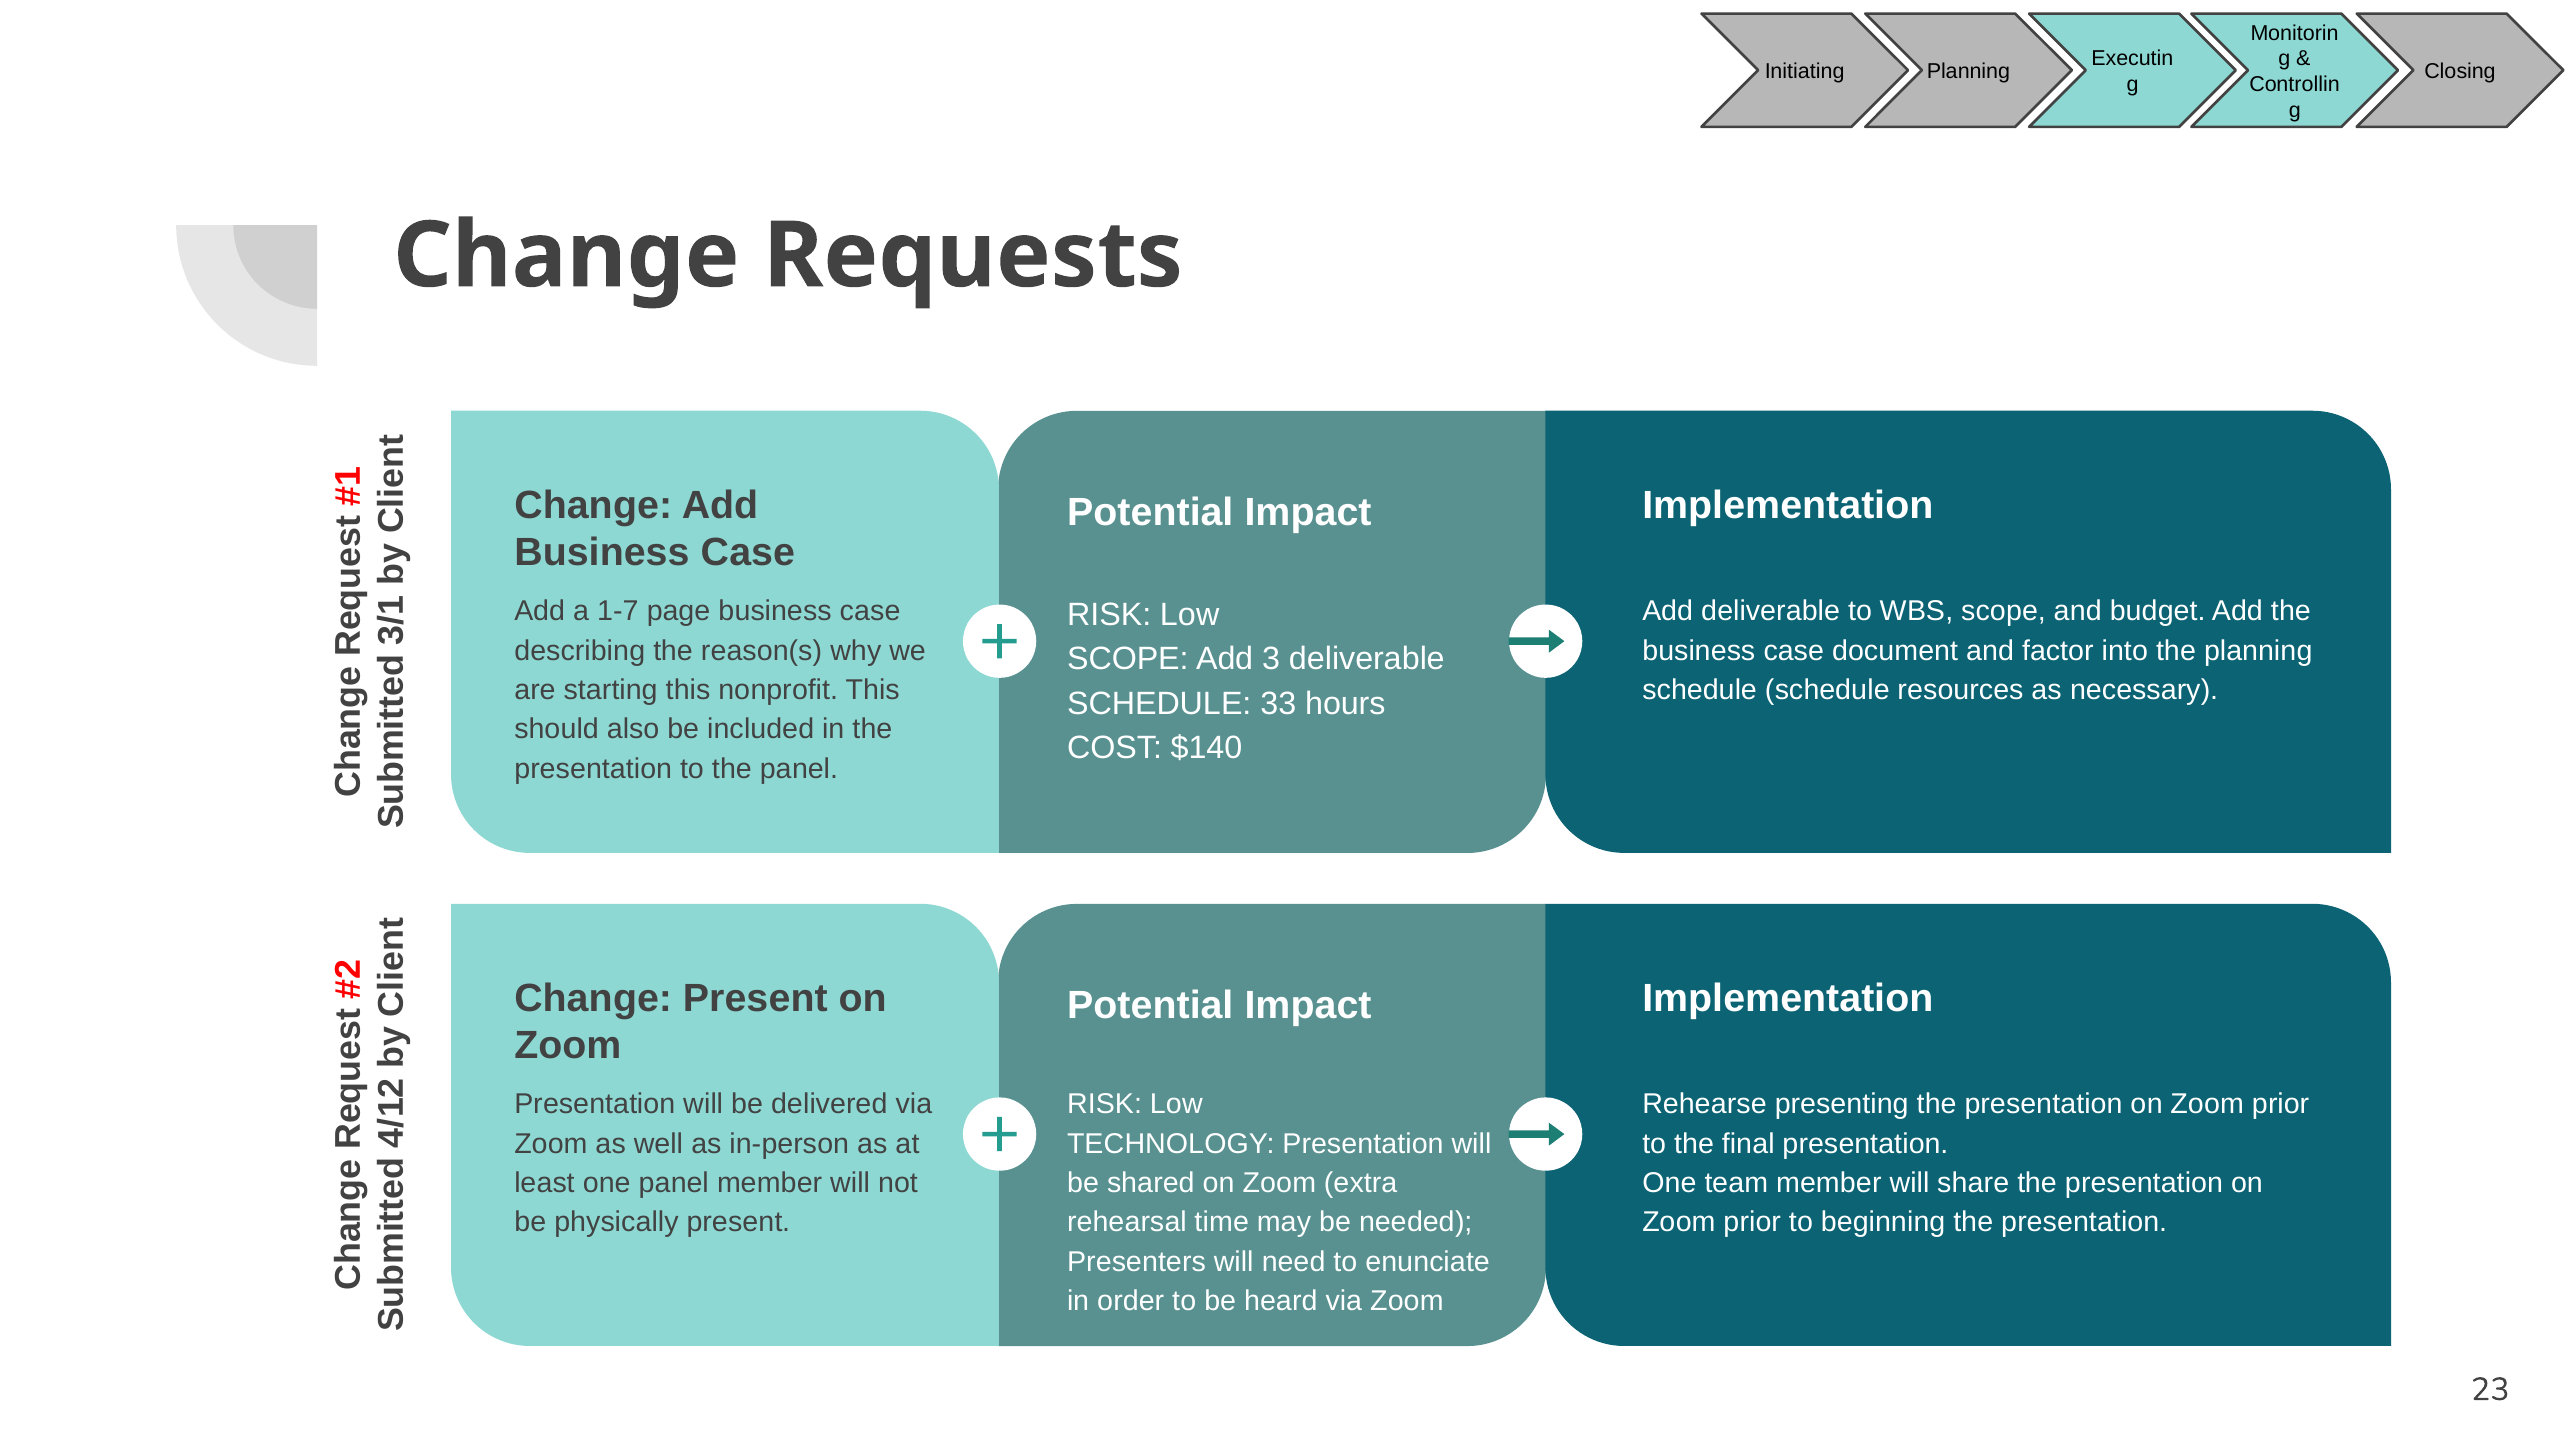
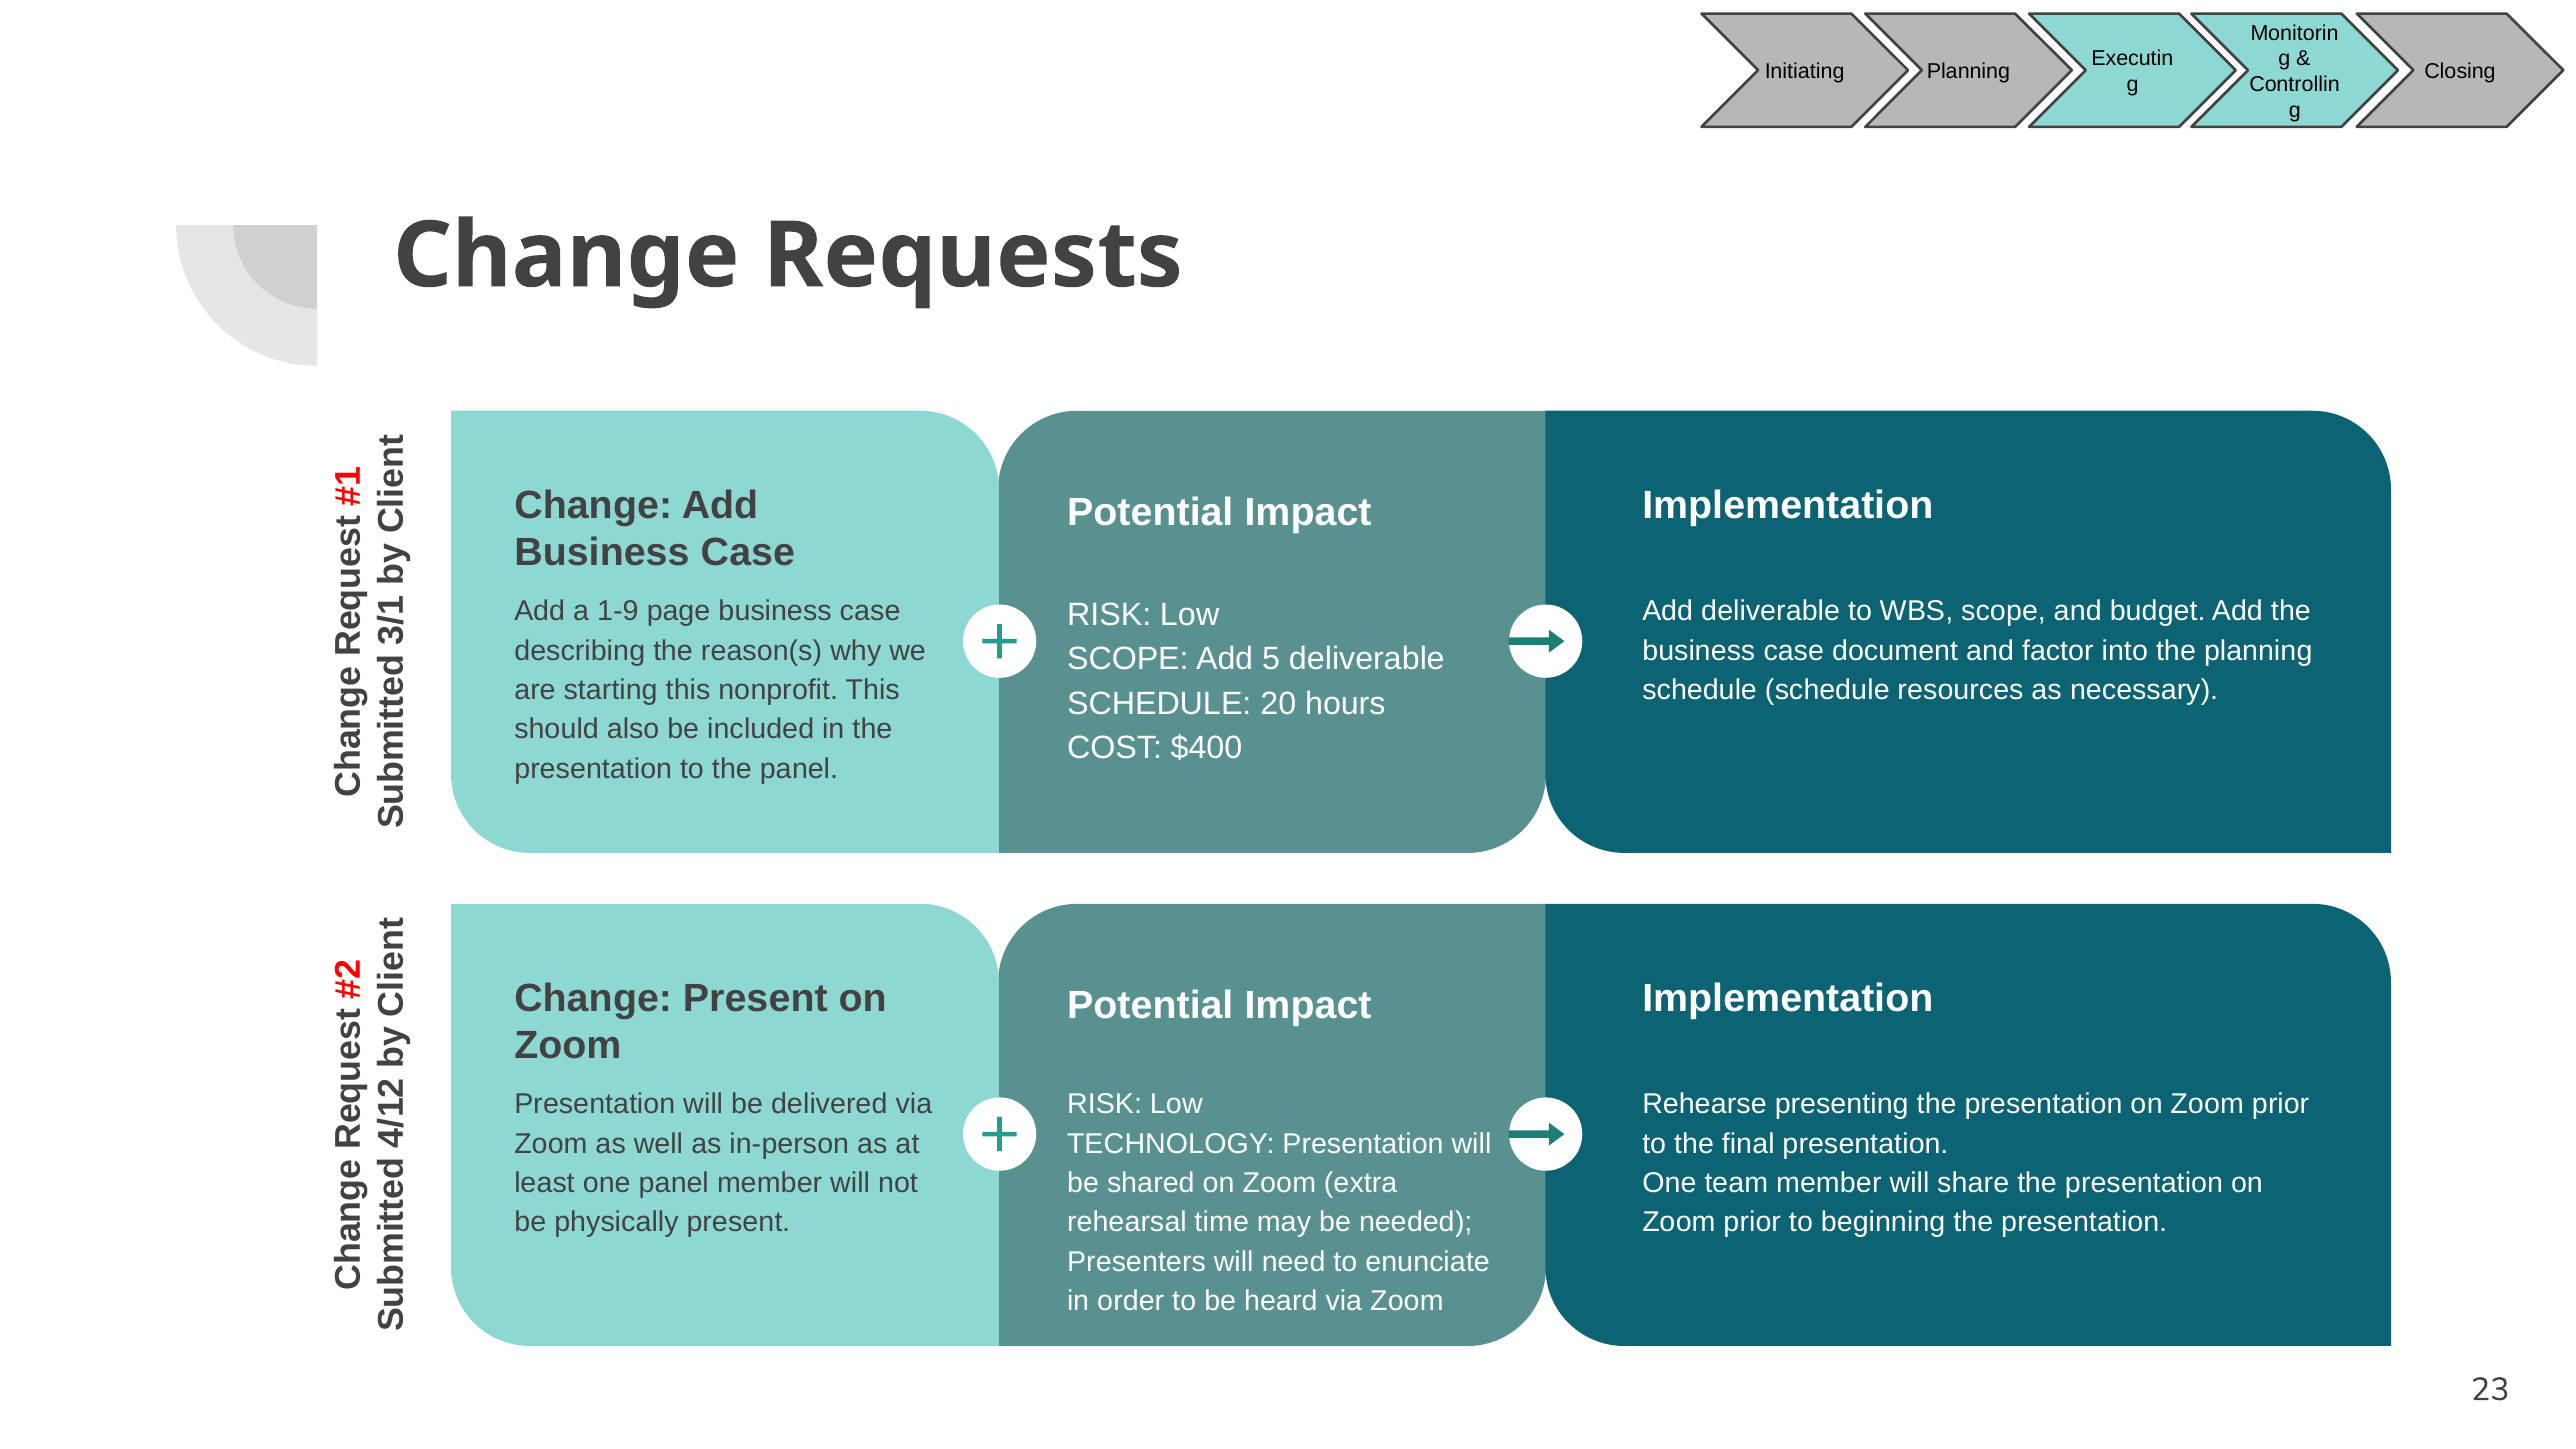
1-7: 1-7 -> 1-9
Add 3: 3 -> 5
33: 33 -> 20
$140: $140 -> $400
